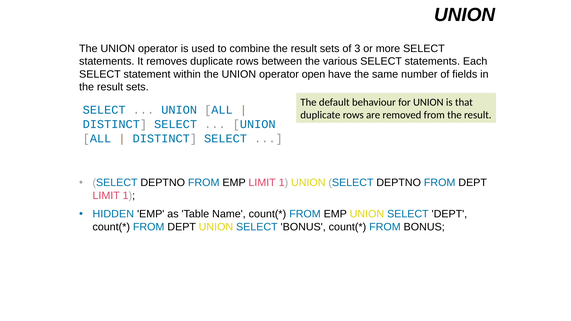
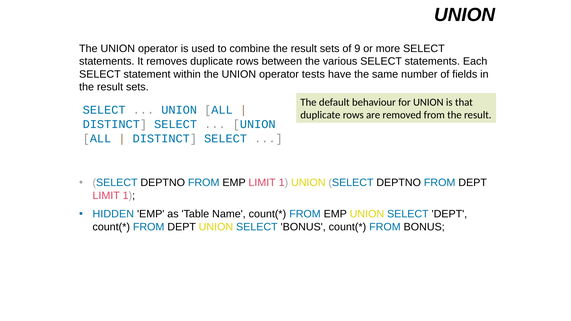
3: 3 -> 9
open: open -> tests
